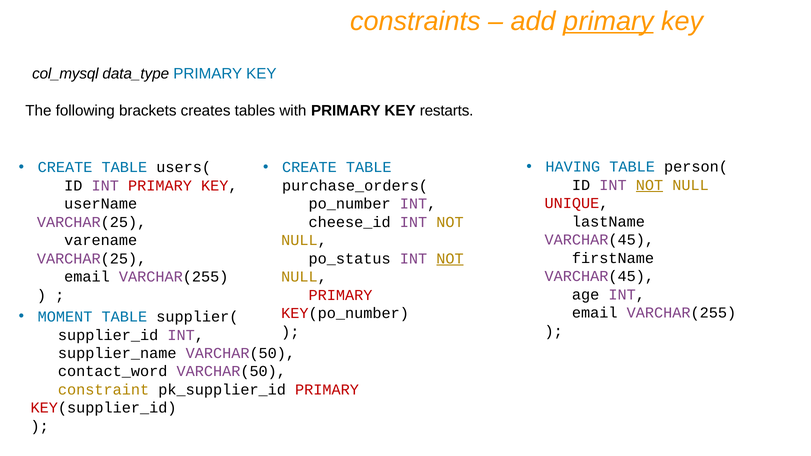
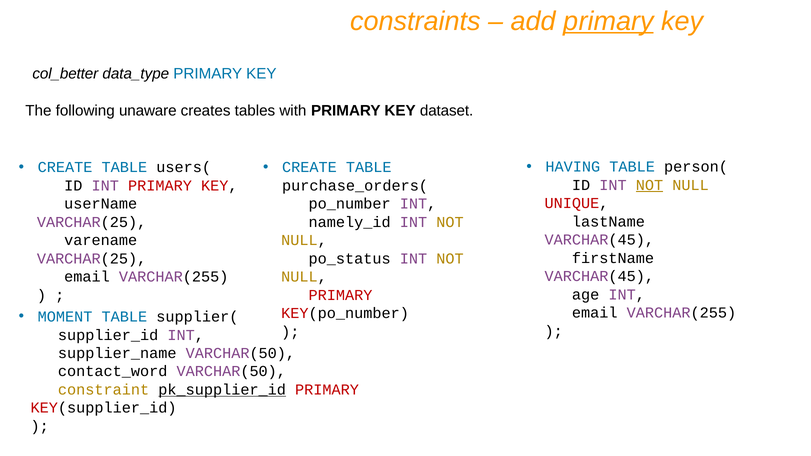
col_mysql: col_mysql -> col_better
brackets: brackets -> unaware
restarts: restarts -> dataset
cheese_id: cheese_id -> namely_id
NOT at (450, 259) underline: present -> none
pk_supplier_id underline: none -> present
